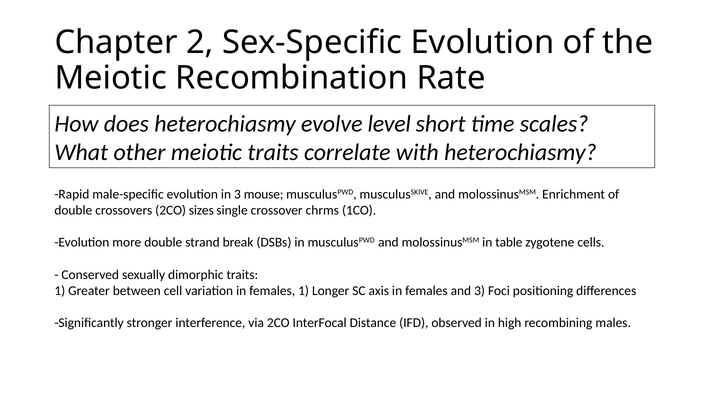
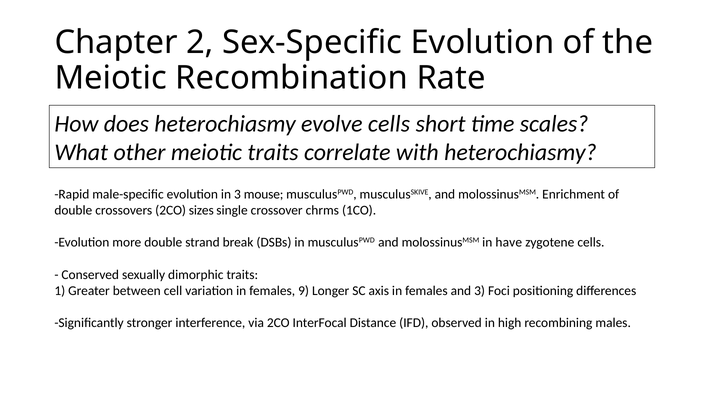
evolve level: level -> cells
table: table -> have
females 1: 1 -> 9
